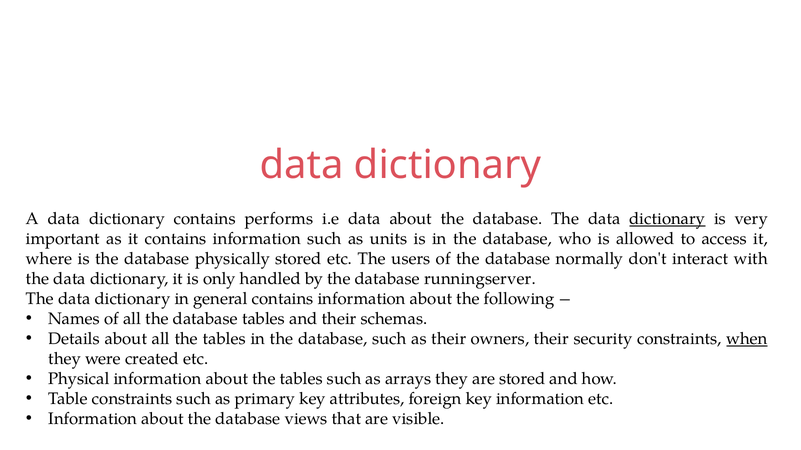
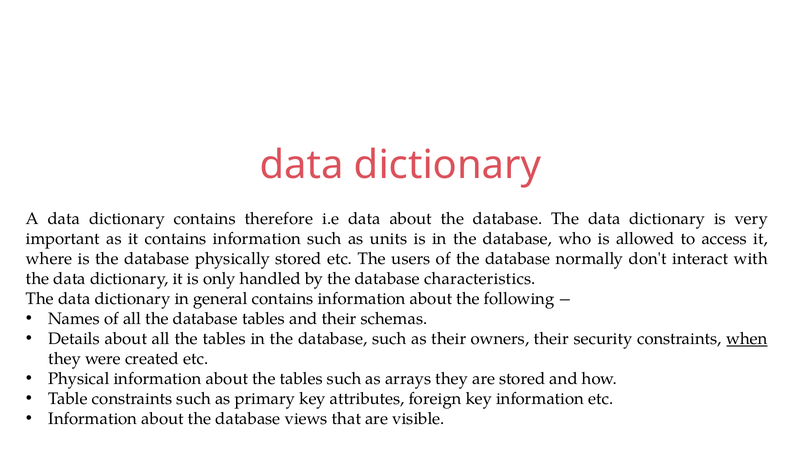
performs: performs -> therefore
dictionary at (667, 219) underline: present -> none
runningserver: runningserver -> characteristics
